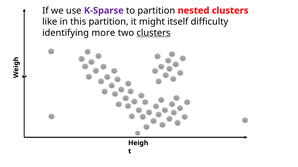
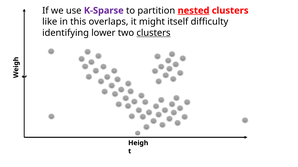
nested underline: none -> present
this partition: partition -> overlaps
more: more -> lower
